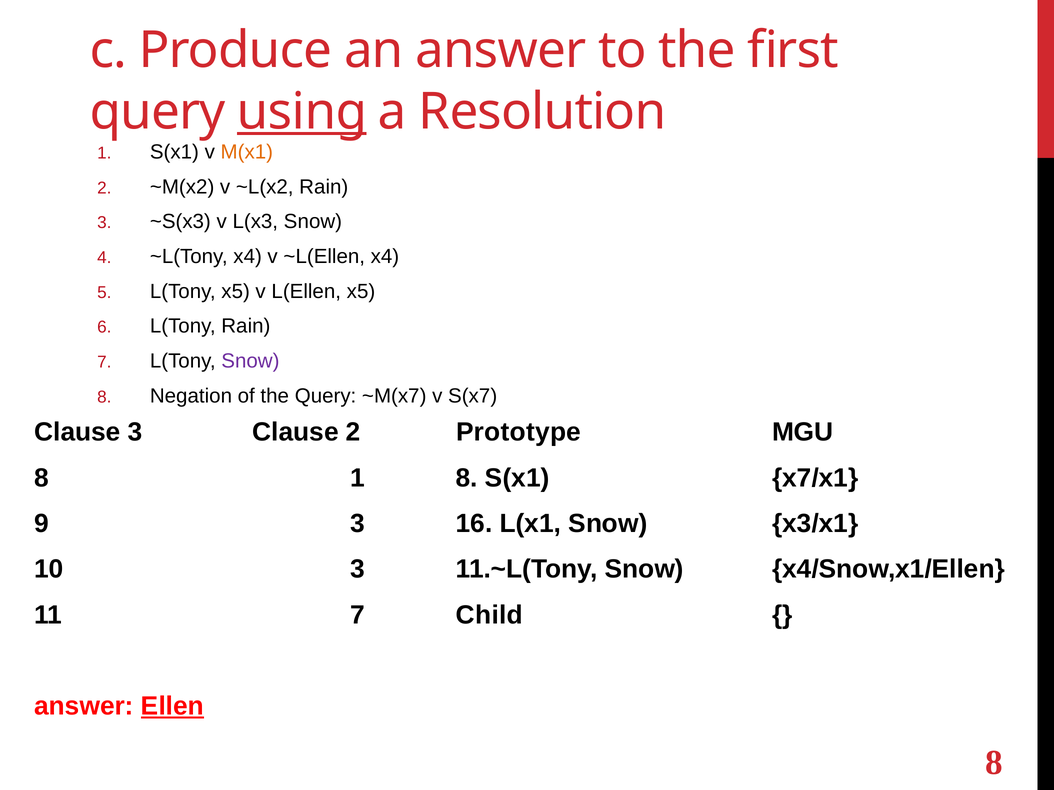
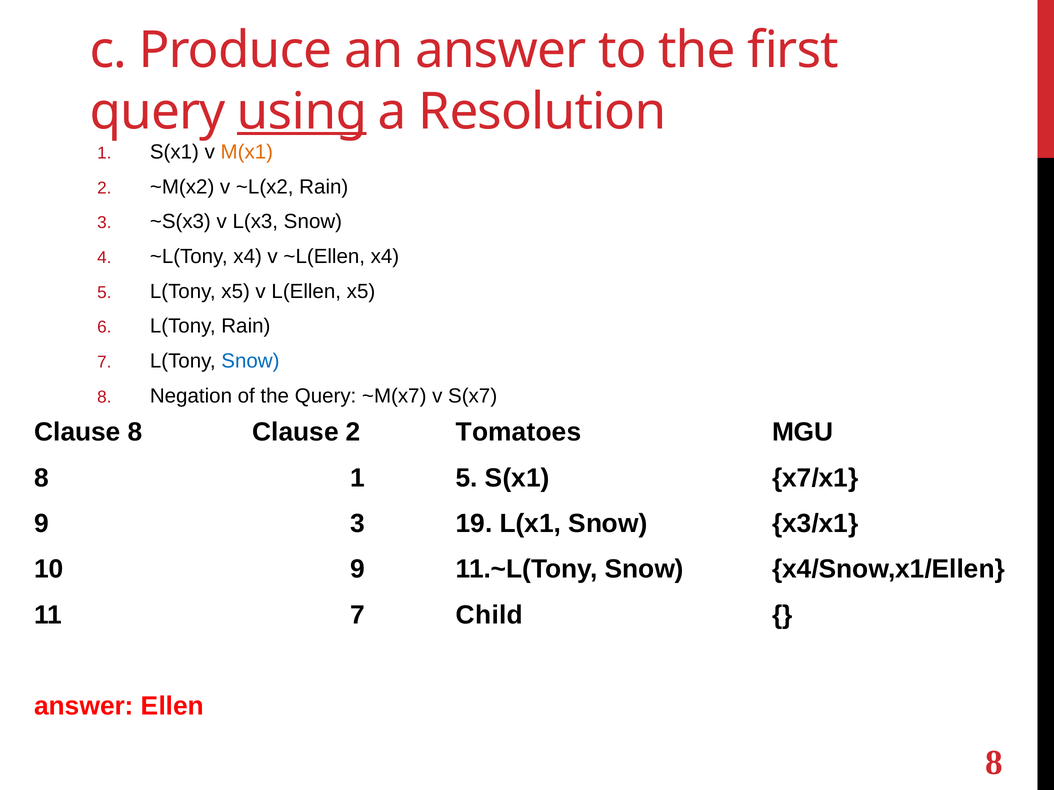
Snow at (250, 361) colour: purple -> blue
Clause 3: 3 -> 8
Prototype: Prototype -> Tomatoes
1 8: 8 -> 5
16: 16 -> 19
10 3: 3 -> 9
Ellen underline: present -> none
